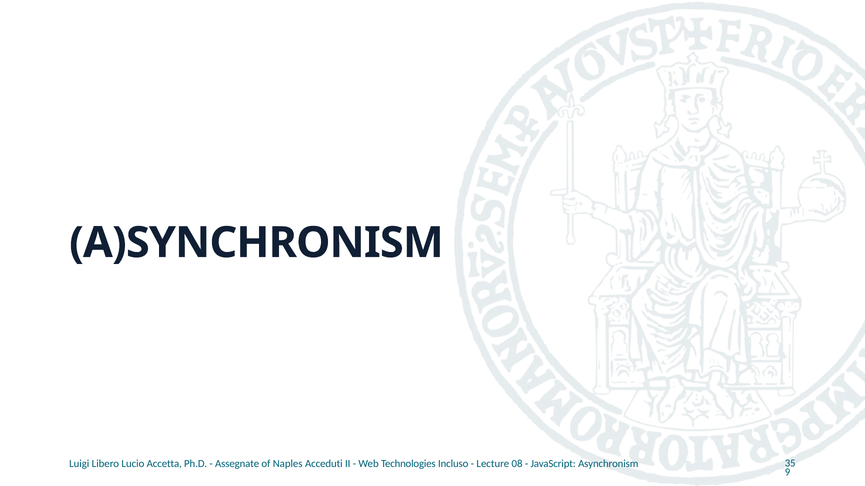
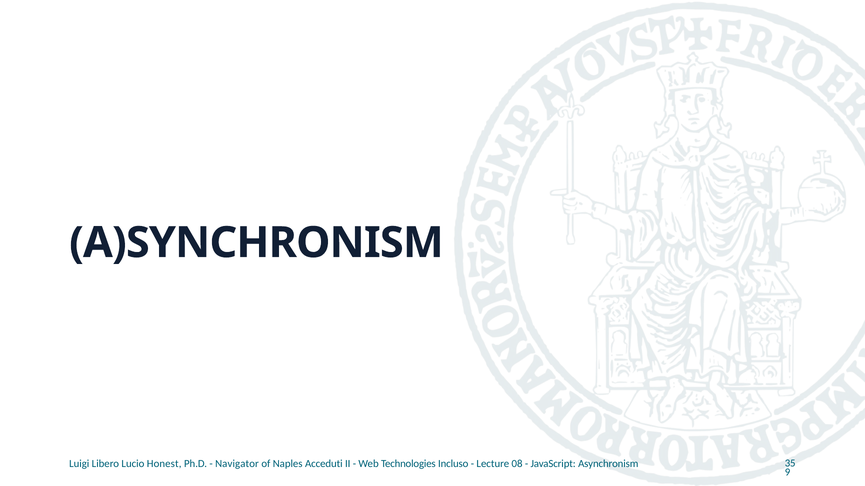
Accetta: Accetta -> Honest
Assegnate: Assegnate -> Navigator
